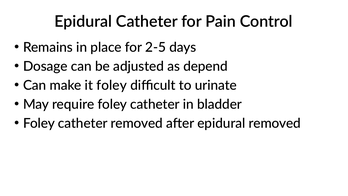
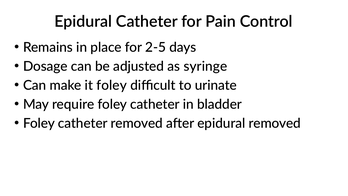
depend: depend -> syringe
